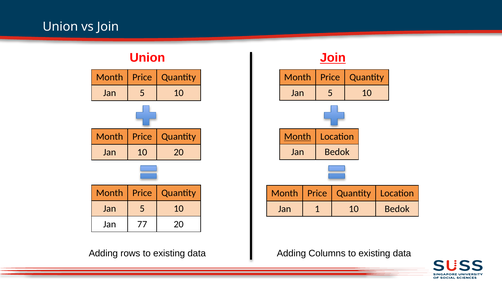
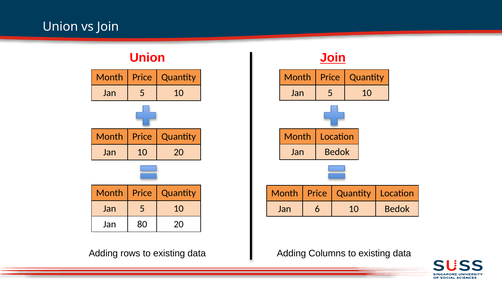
Month at (298, 137) underline: present -> none
1: 1 -> 6
77: 77 -> 80
